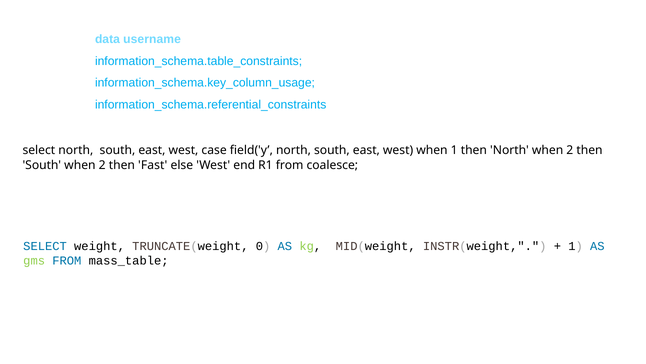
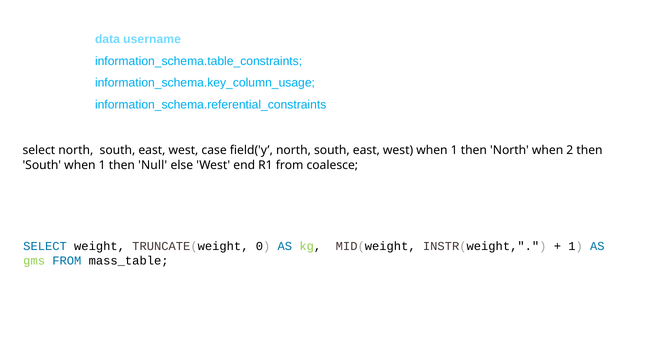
South when 2: 2 -> 1
Fast: Fast -> Null
